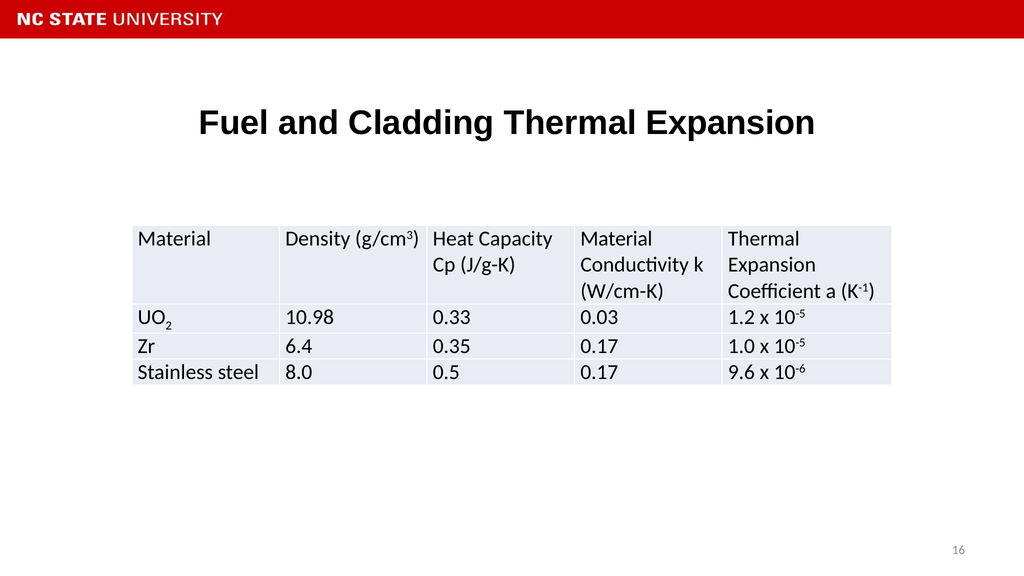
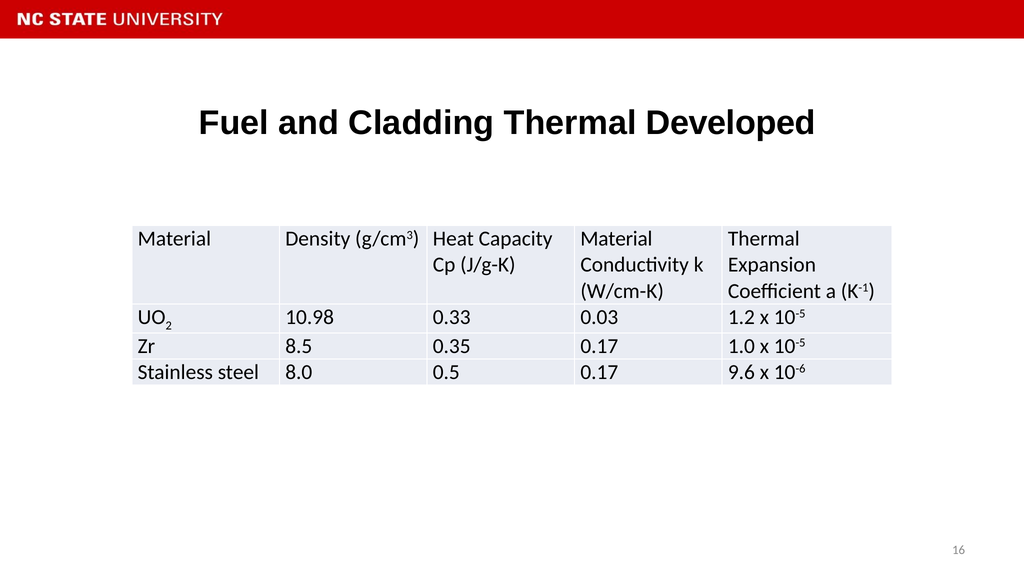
Cladding Thermal Expansion: Expansion -> Developed
6.4: 6.4 -> 8.5
